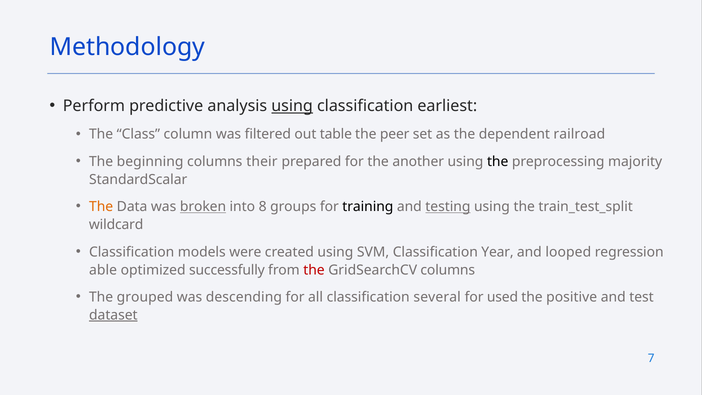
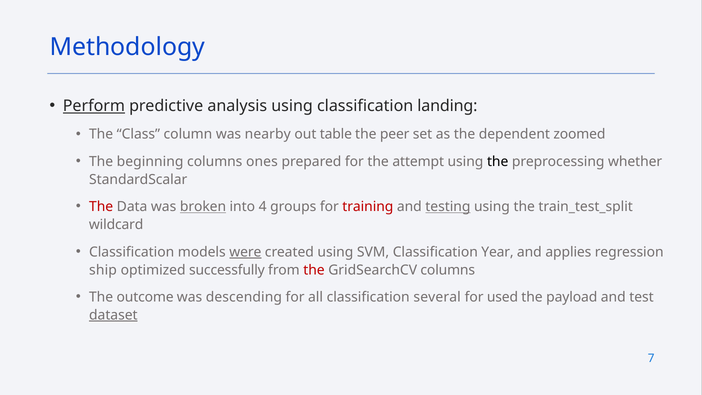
Perform underline: none -> present
using at (292, 106) underline: present -> none
earliest: earliest -> landing
filtered: filtered -> nearby
railroad: railroad -> zoomed
their: their -> ones
another: another -> attempt
majority: majority -> whether
The at (101, 207) colour: orange -> red
8: 8 -> 4
training colour: black -> red
were underline: none -> present
looped: looped -> applies
able: able -> ship
grouped: grouped -> outcome
positive: positive -> payload
